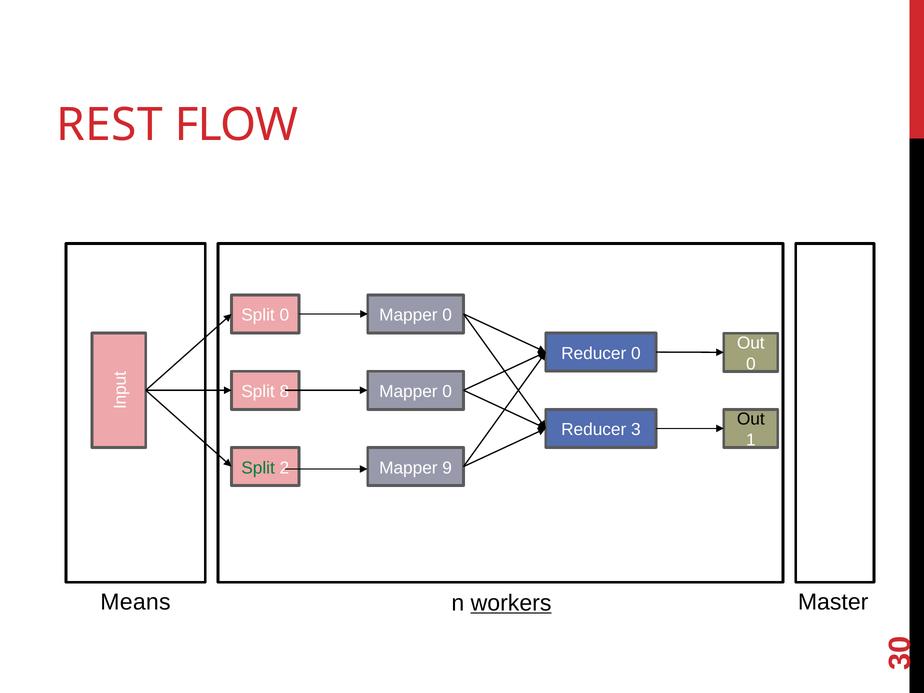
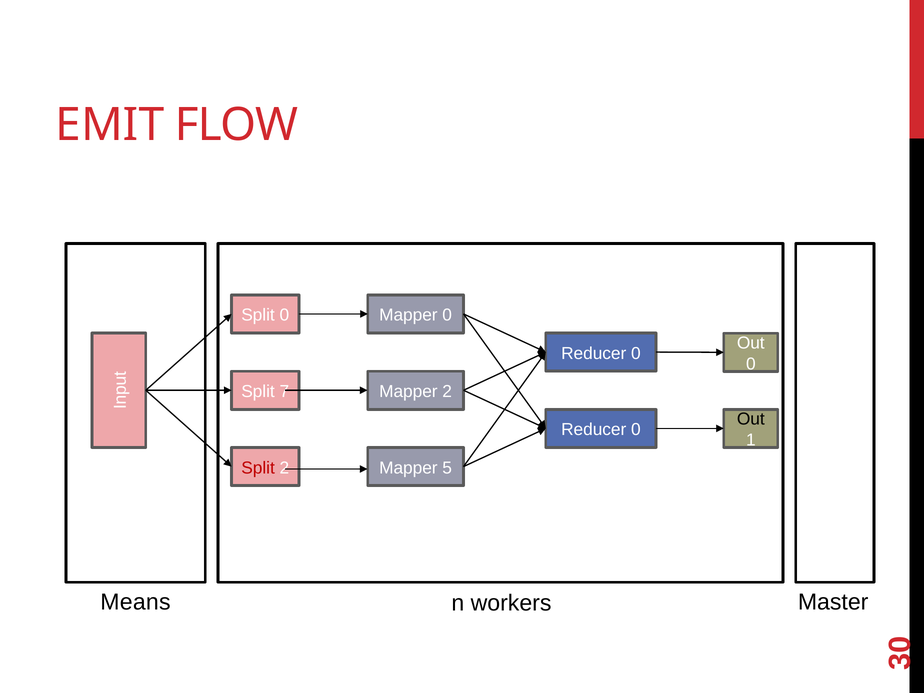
REST: REST -> EMIT
8: 8 -> 7
0 at (447, 391): 0 -> 2
3 at (636, 430): 3 -> 0
Split at (258, 468) colour: green -> red
9: 9 -> 5
workers underline: present -> none
